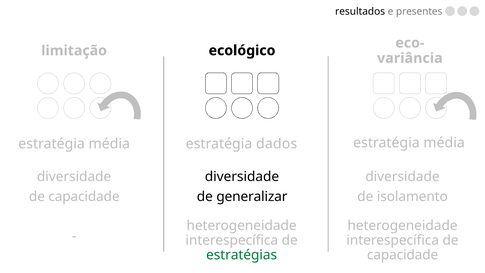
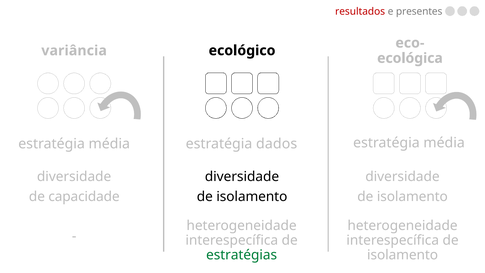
resultados colour: black -> red
limitação: limitação -> variância
variância: variância -> ecológica
generalizar at (252, 196): generalizar -> isolamento
capacidade at (403, 255): capacidade -> isolamento
